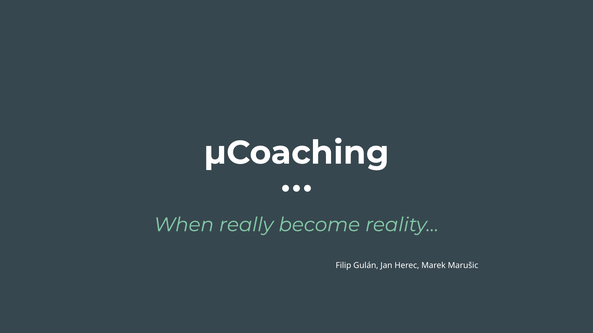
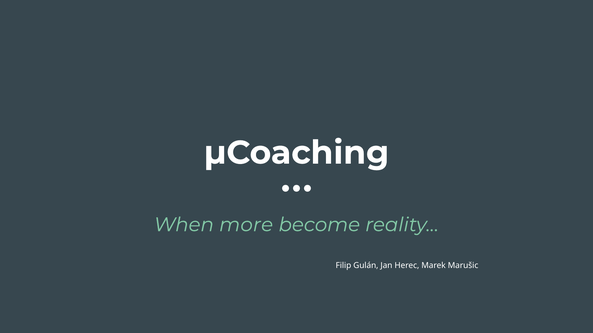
really: really -> more
